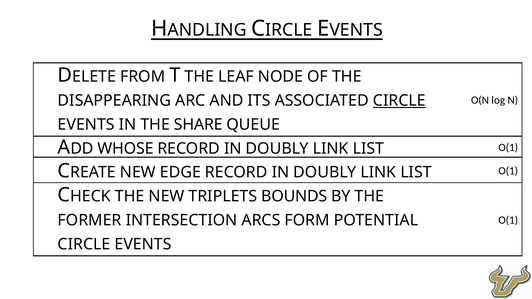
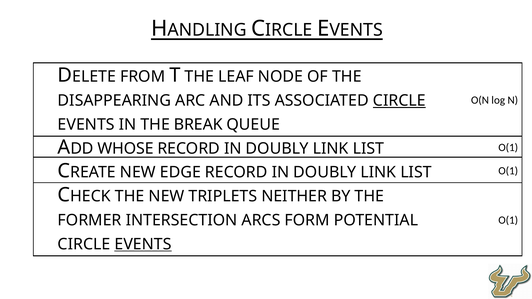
SHARE: SHARE -> BREAK
BOUNDS: BOUNDS -> NEITHER
EVENTS at (143, 244) underline: none -> present
